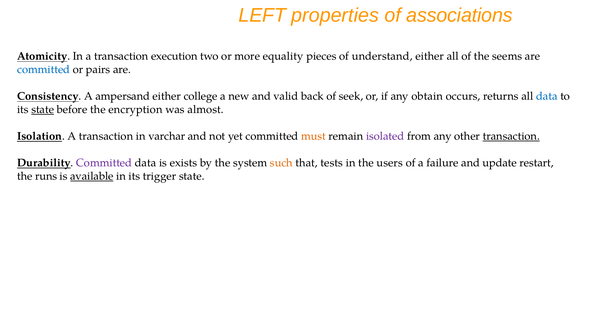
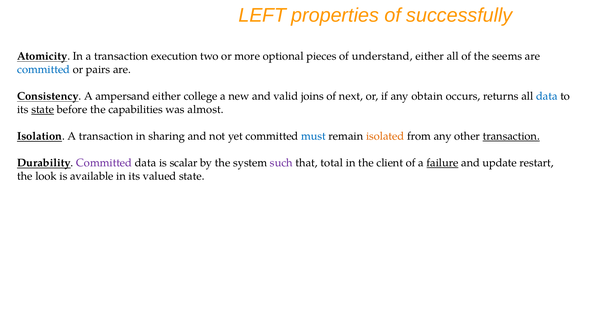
associations: associations -> successfully
equality: equality -> optional
back: back -> joins
seek: seek -> next
encryption: encryption -> capabilities
varchar: varchar -> sharing
must colour: orange -> blue
isolated colour: purple -> orange
exists: exists -> scalar
such colour: orange -> purple
tests: tests -> total
users: users -> client
failure underline: none -> present
runs: runs -> look
available underline: present -> none
trigger: trigger -> valued
